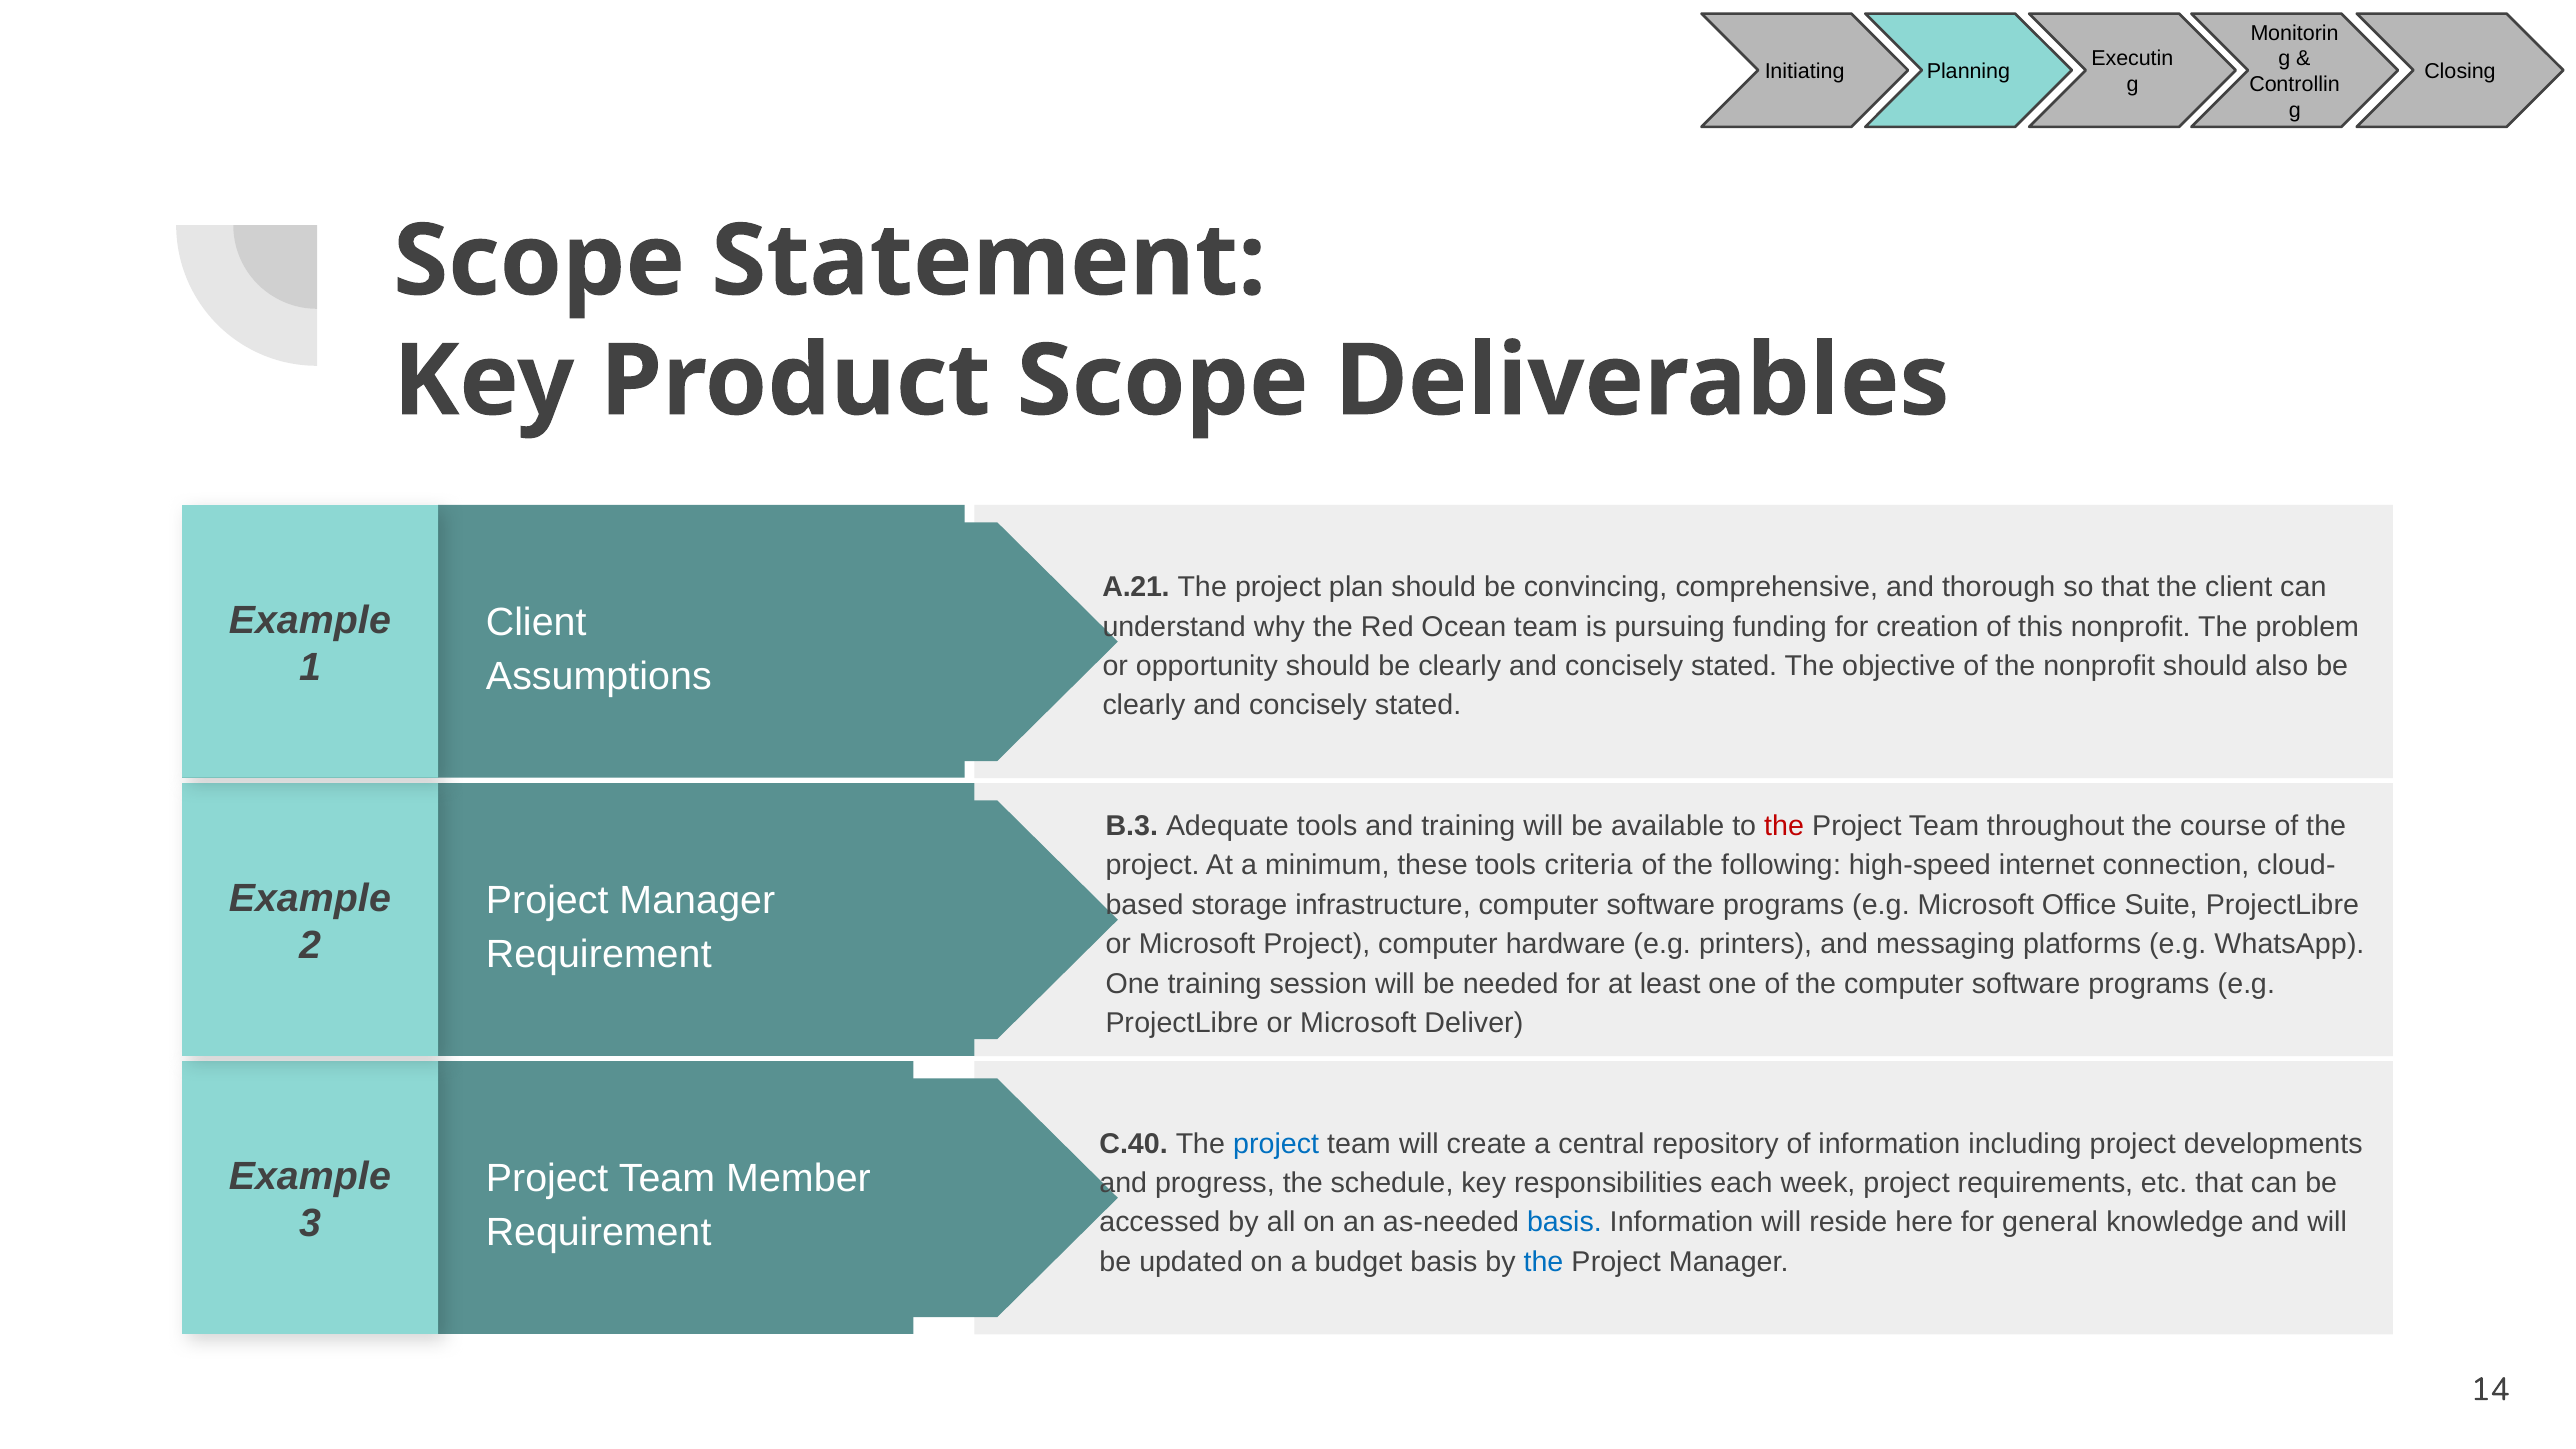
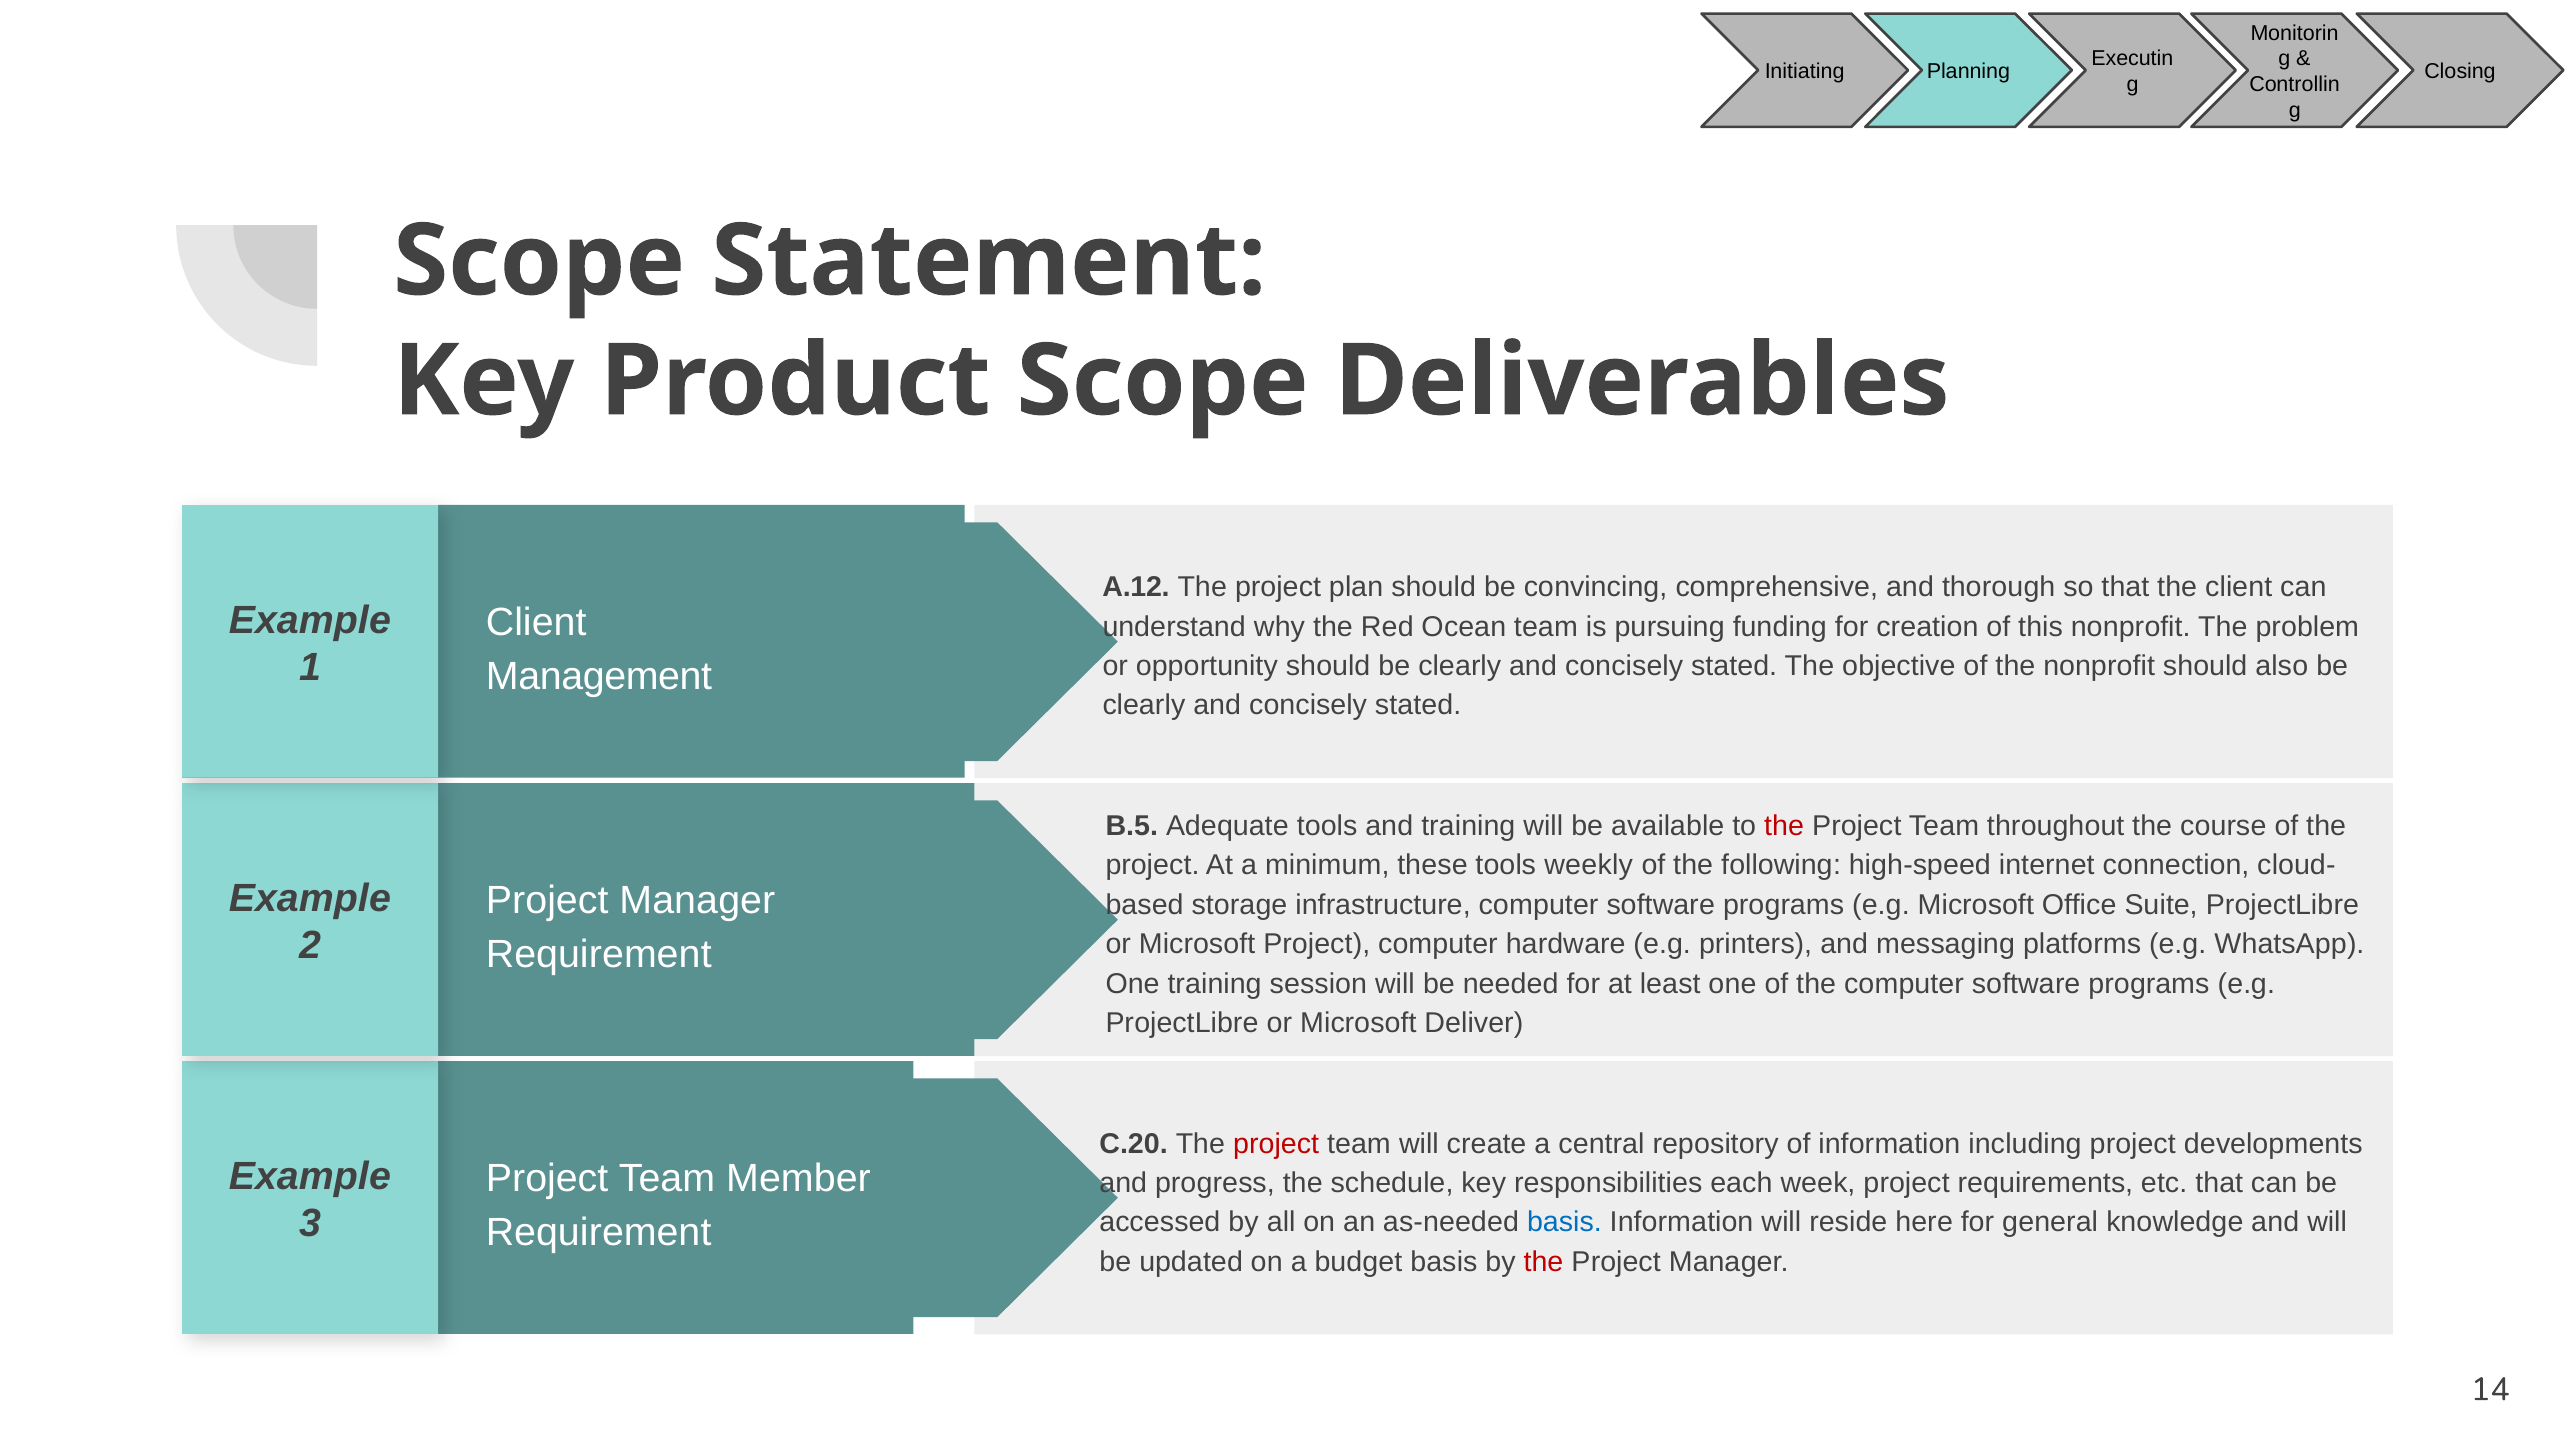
A.21: A.21 -> A.12
Assumptions: Assumptions -> Management
B.3: B.3 -> B.5
criteria: criteria -> weekly
C.40: C.40 -> C.20
project at (1276, 1144) colour: blue -> red
the at (1543, 1262) colour: blue -> red
